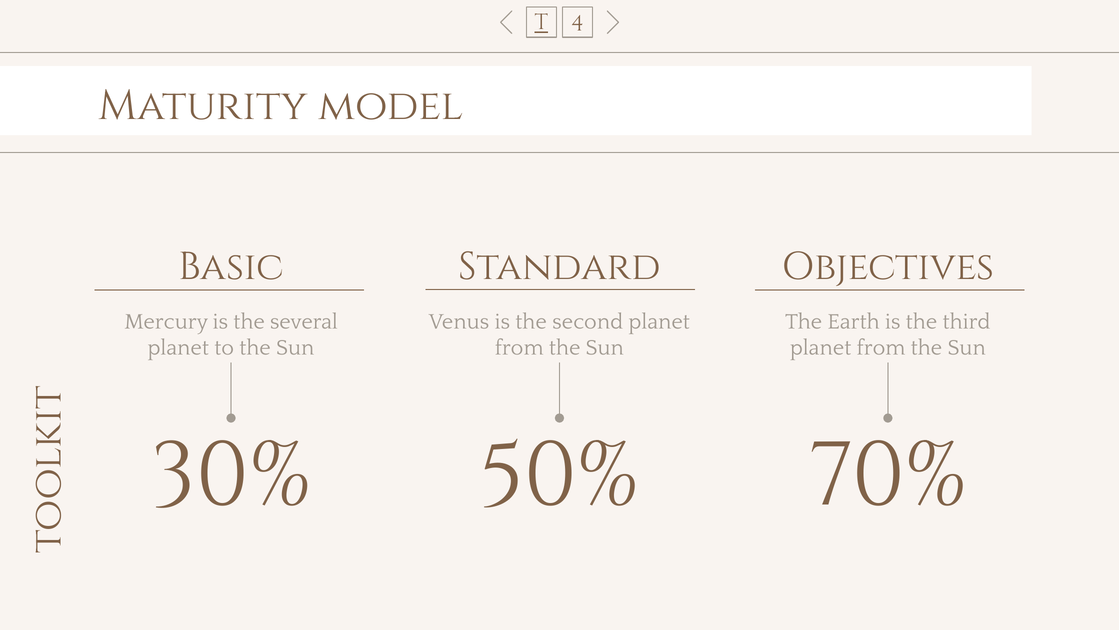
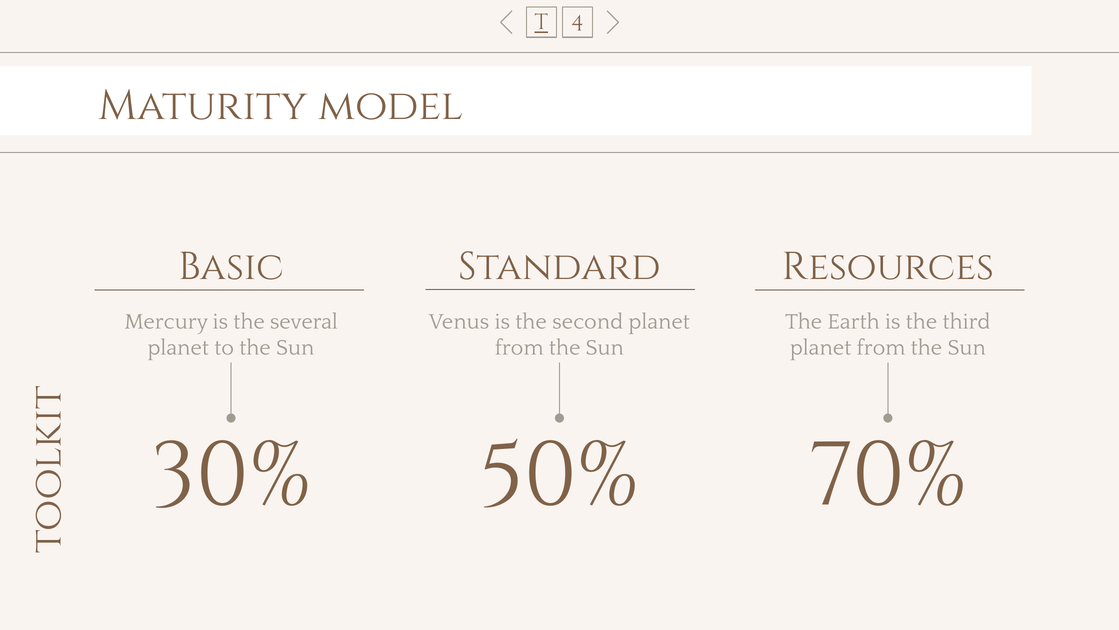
Objectives: Objectives -> Resources
